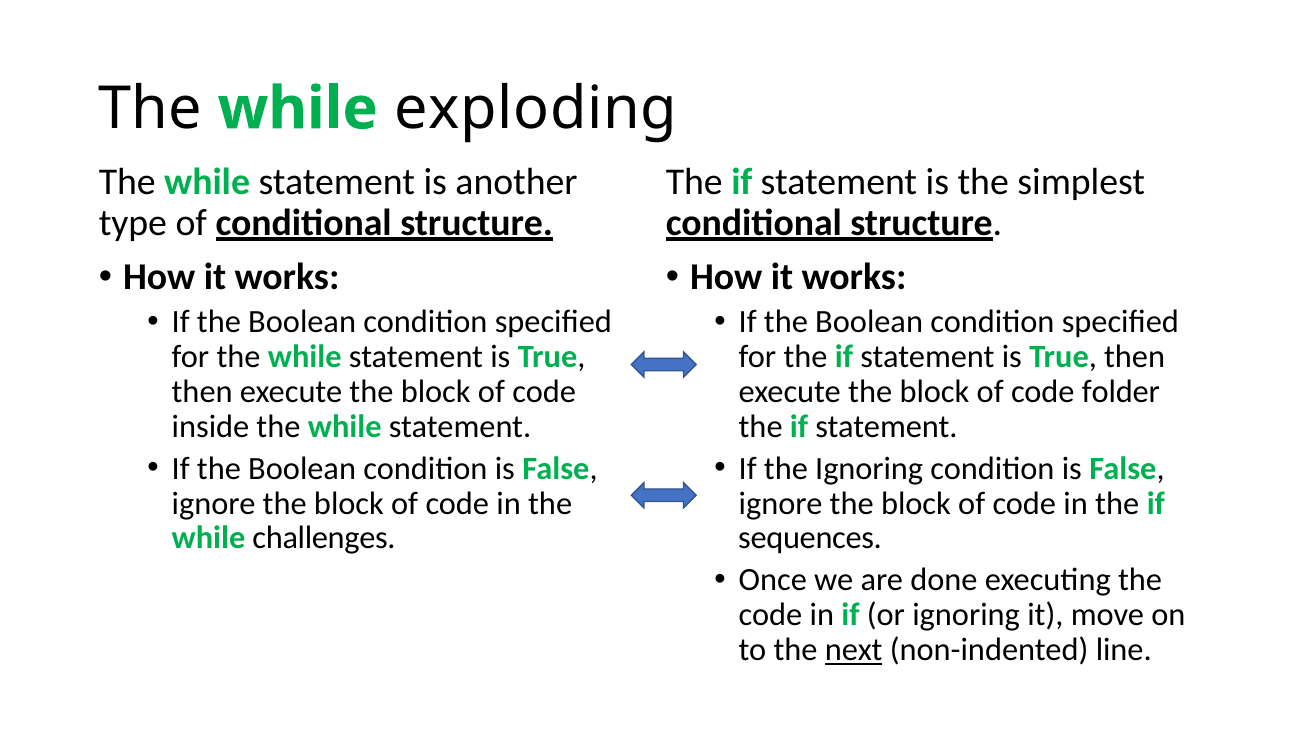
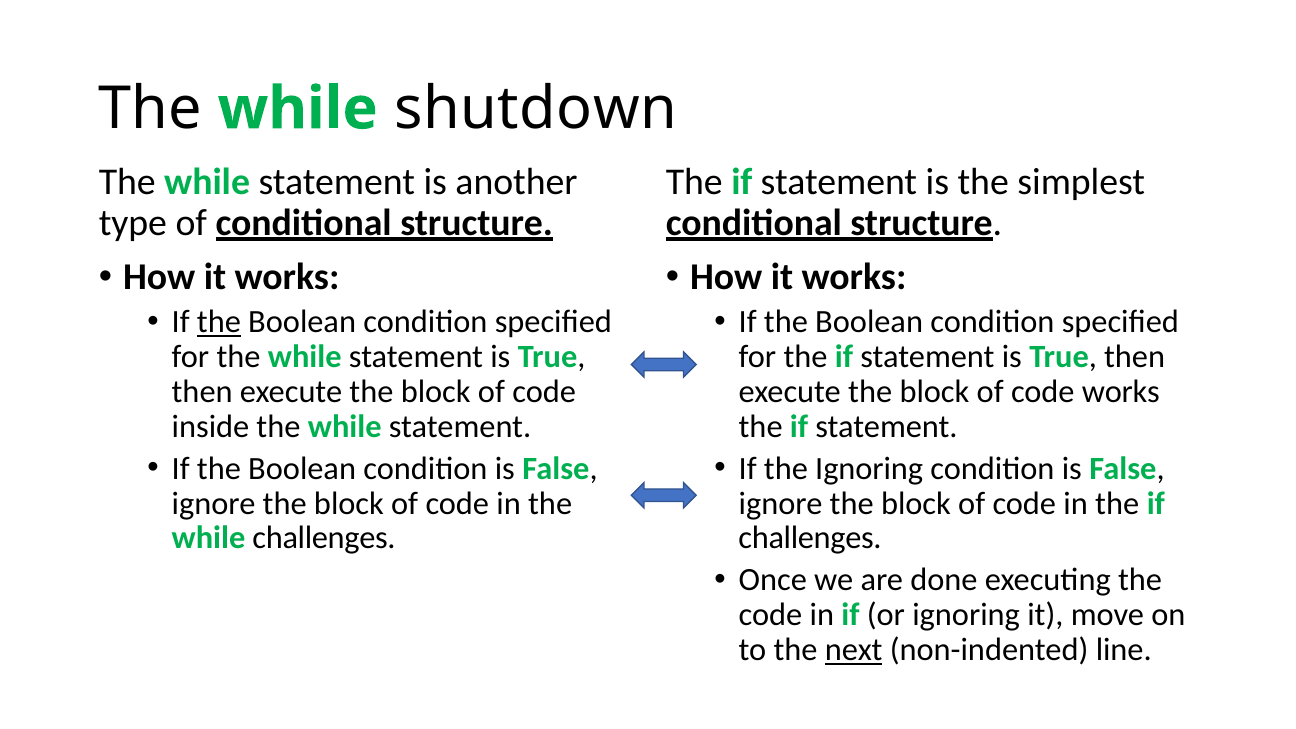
exploding: exploding -> shutdown
the at (219, 322) underline: none -> present
code folder: folder -> works
sequences at (810, 538): sequences -> challenges
